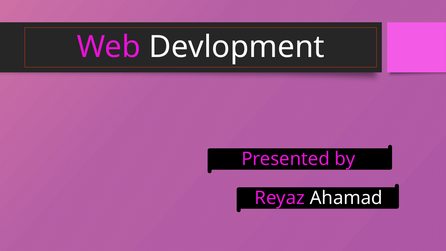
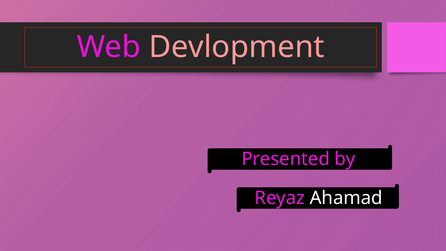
Devlopment colour: white -> pink
